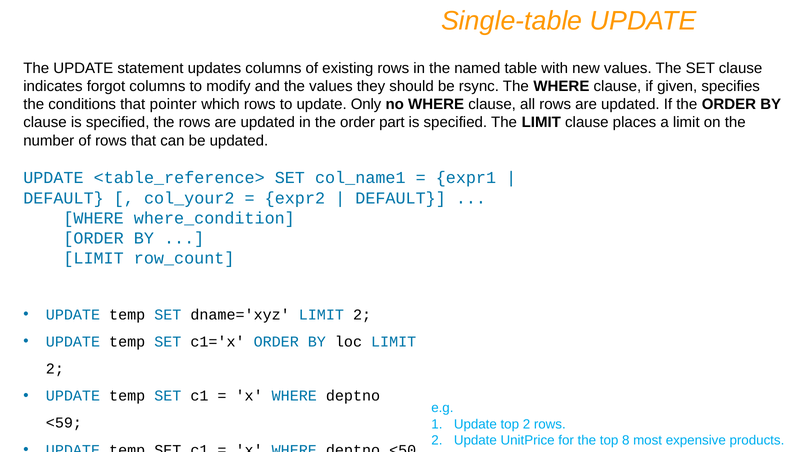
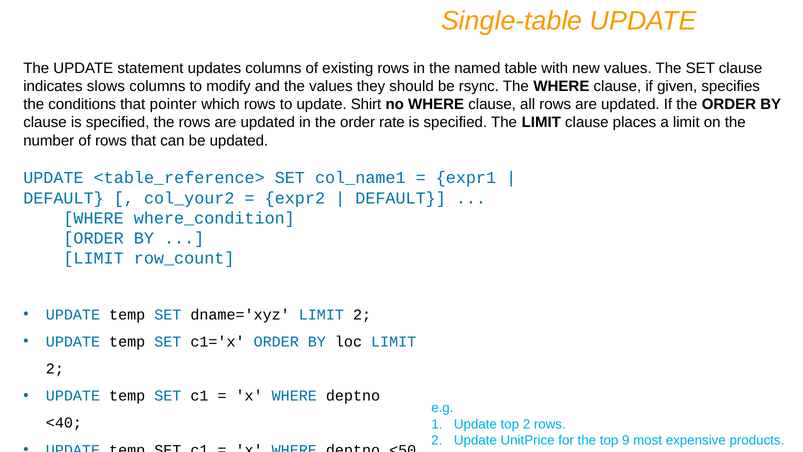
forgot: forgot -> slows
Only: Only -> Shirt
part: part -> rate
<59: <59 -> <40
8: 8 -> 9
